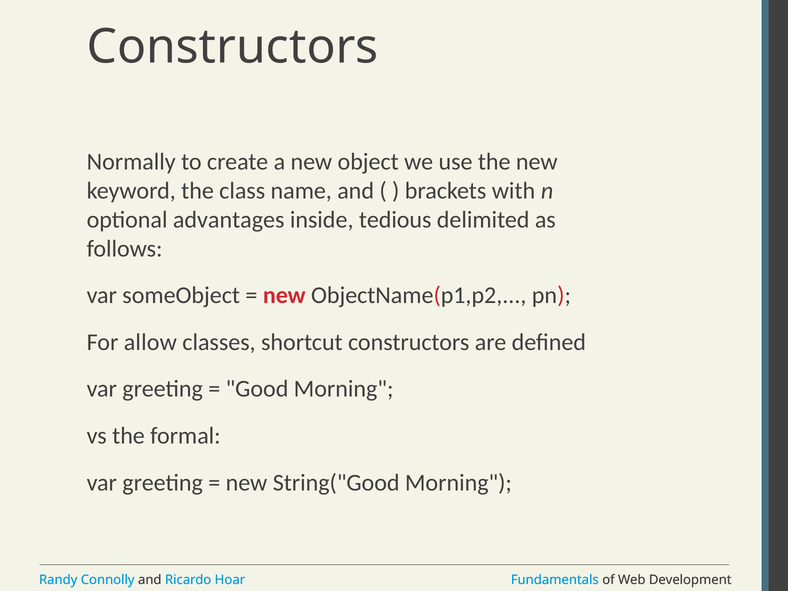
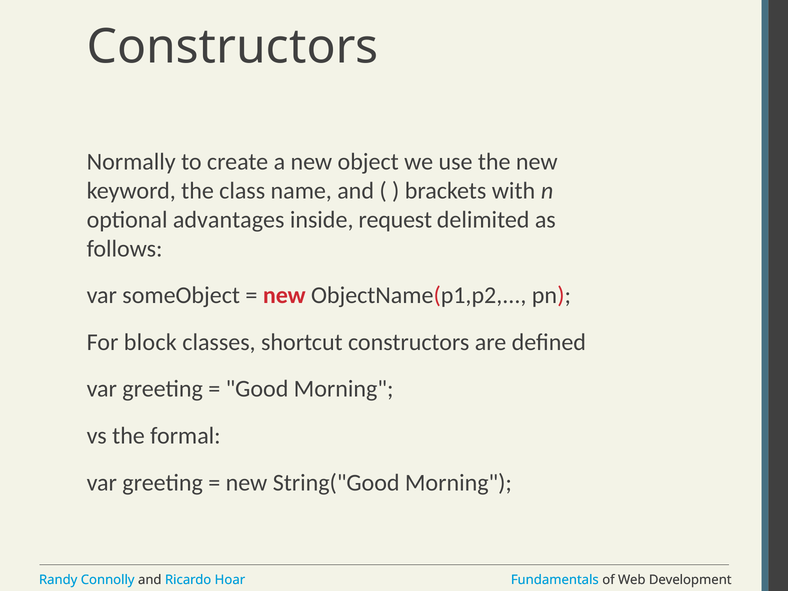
tedious: tedious -> request
allow: allow -> block
